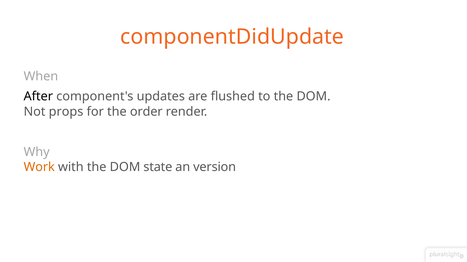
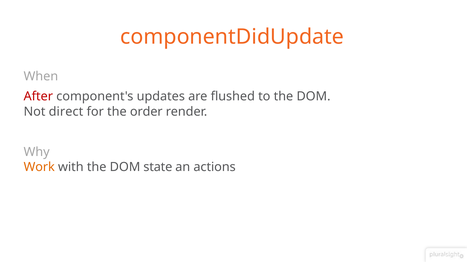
After colour: black -> red
props: props -> direct
version: version -> actions
